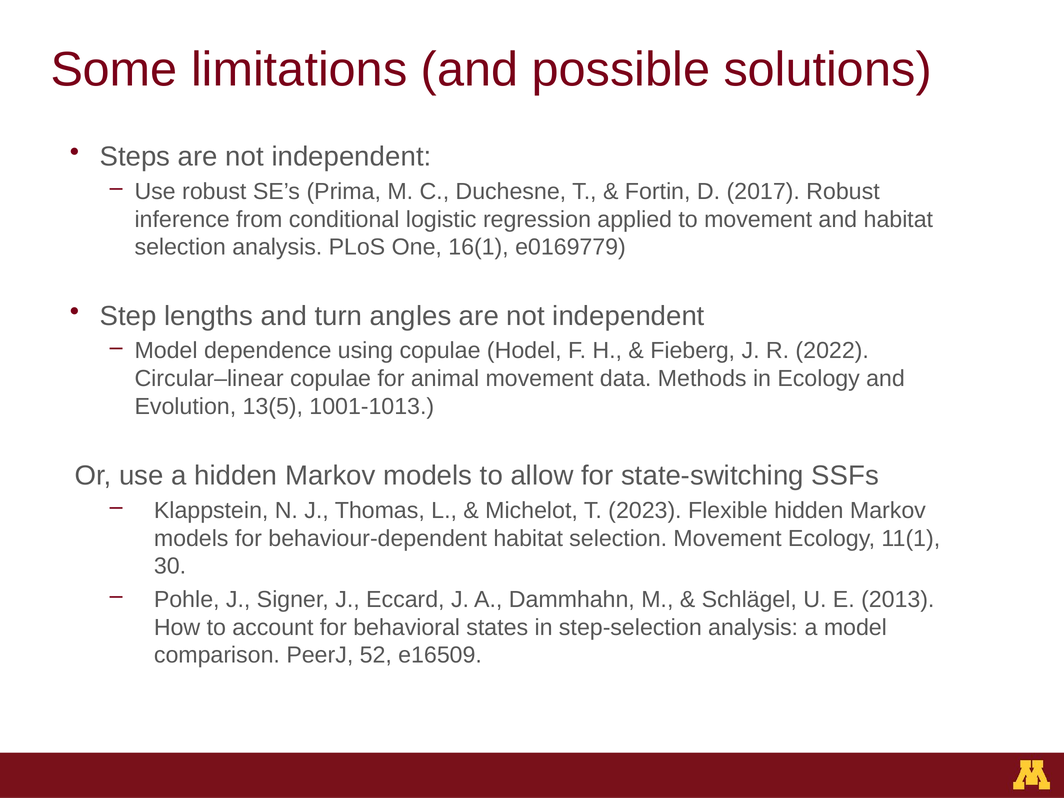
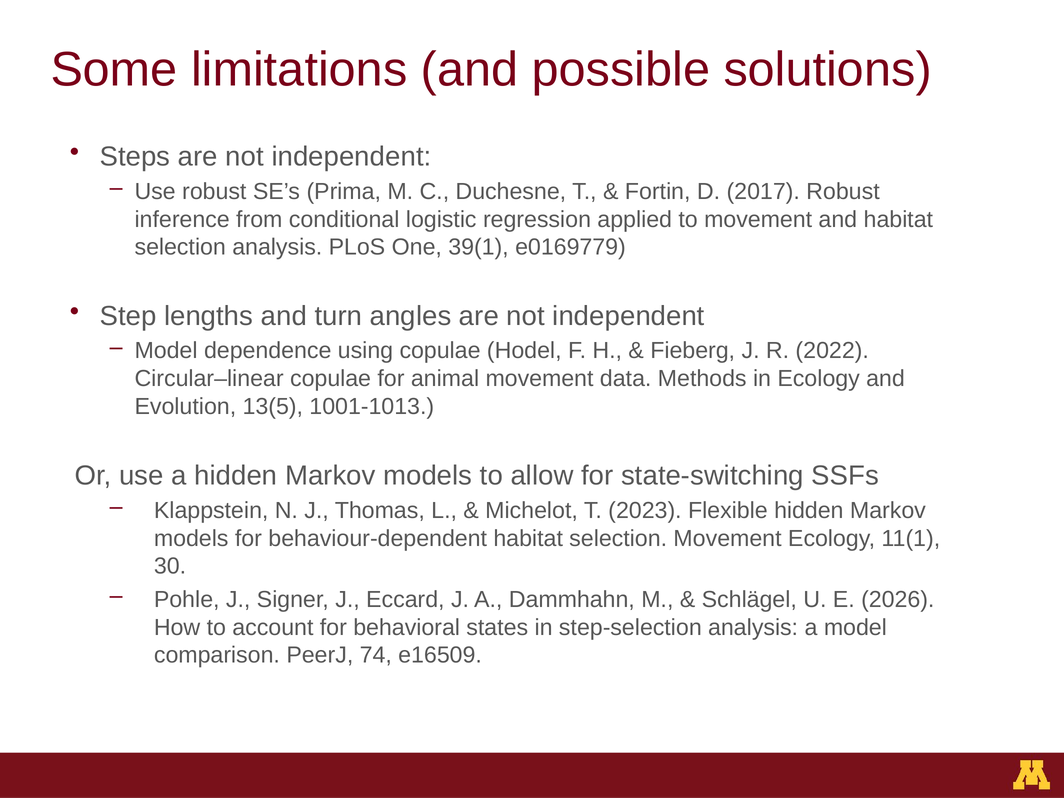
16(1: 16(1 -> 39(1
2013: 2013 -> 2026
52: 52 -> 74
